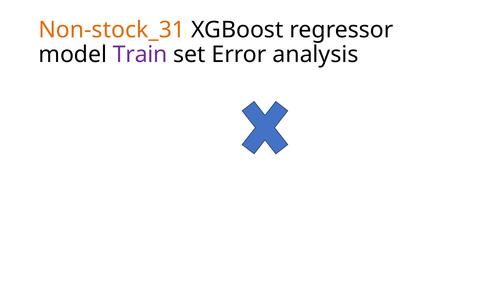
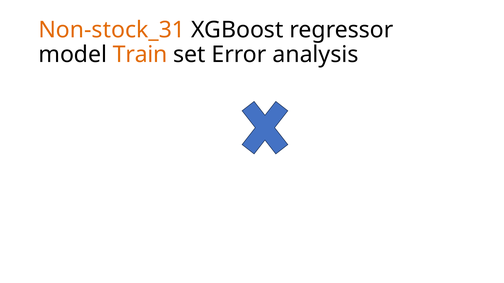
Train colour: purple -> orange
